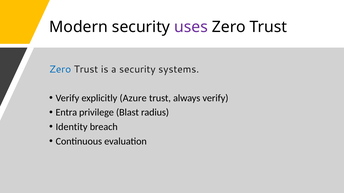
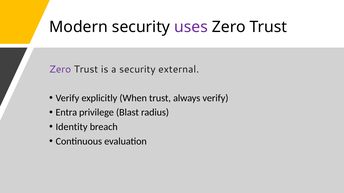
Zero at (60, 69) colour: blue -> purple
systems: systems -> external
Azure: Azure -> When
